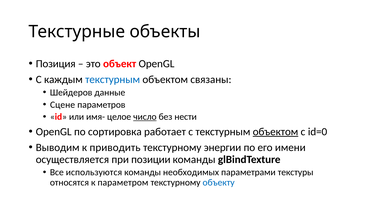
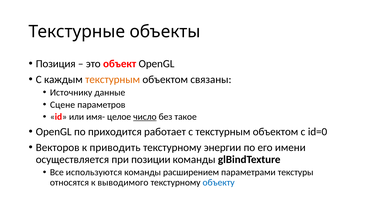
текстурным at (113, 80) colour: blue -> orange
Шейдеров: Шейдеров -> Источнику
нести: нести -> такое
сортировка: сортировка -> приходится
объектом at (275, 132) underline: present -> none
Выводим: Выводим -> Векторов
необходимых: необходимых -> расширением
параметром: параметром -> выводимого
